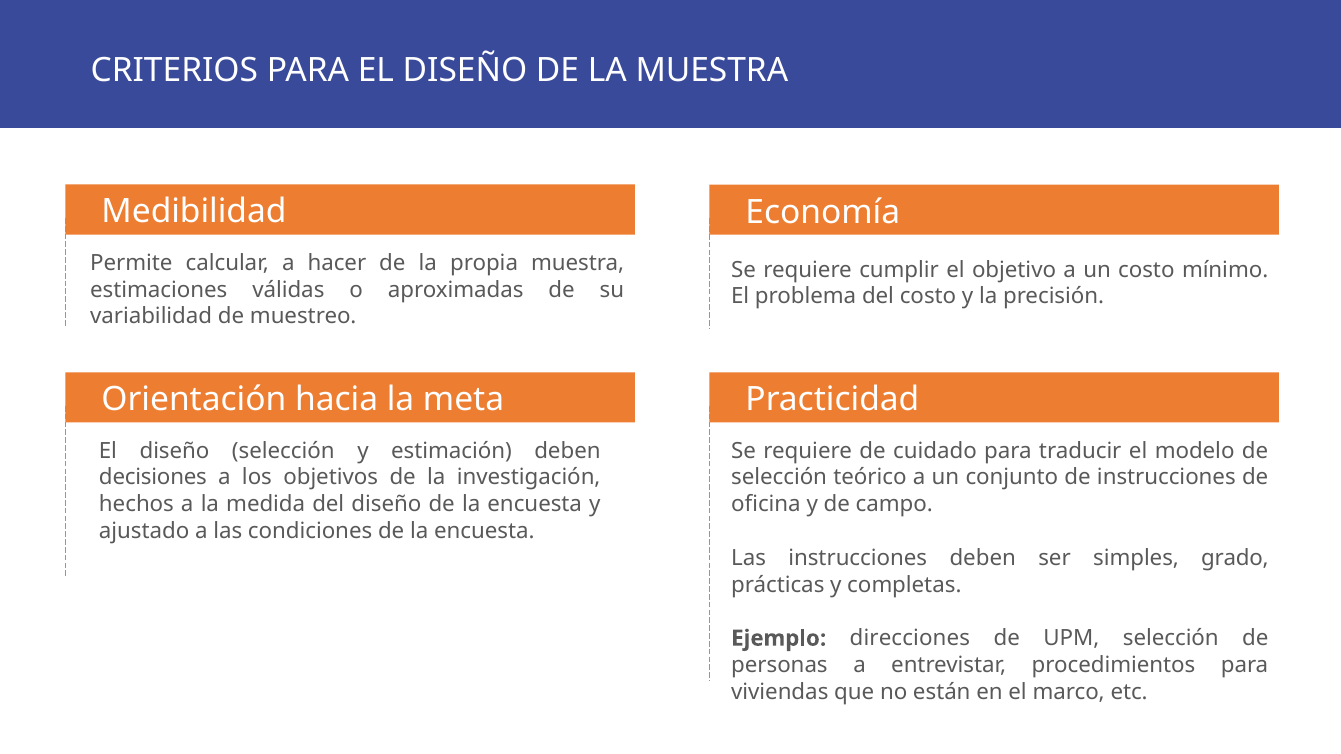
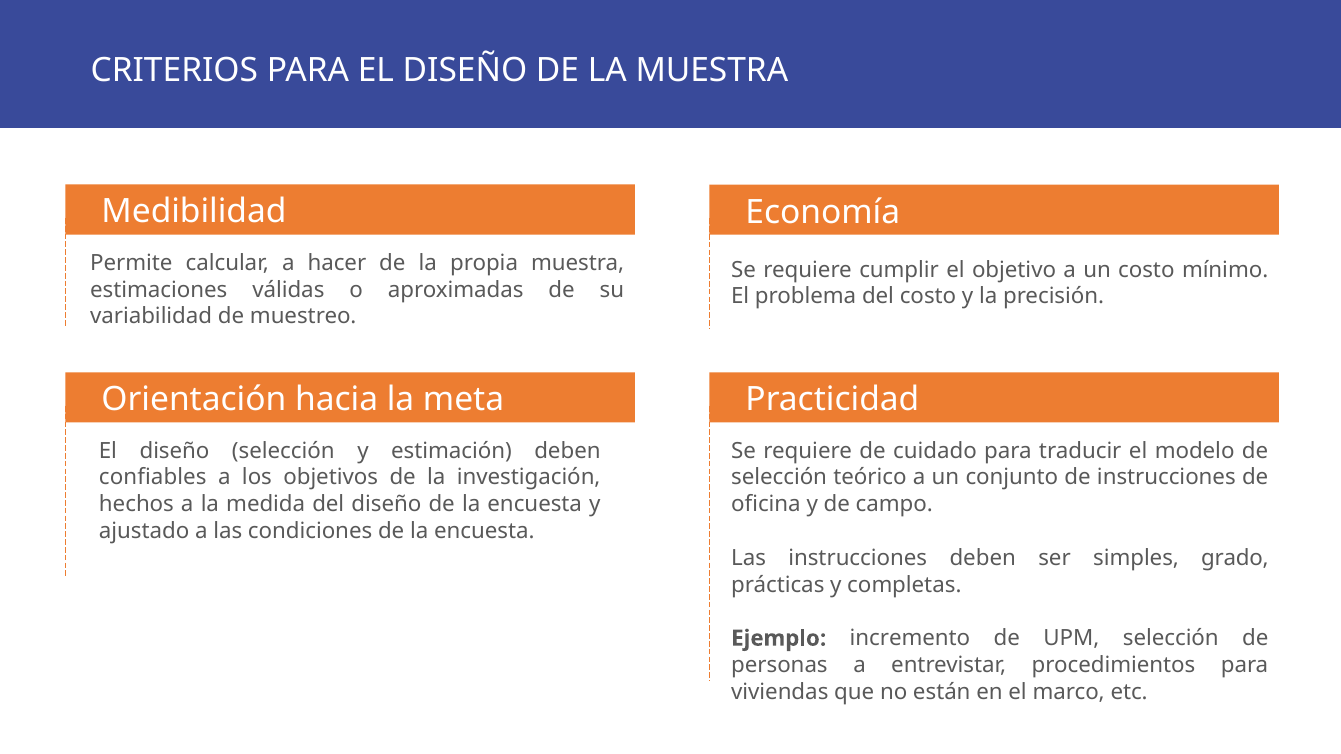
decisiones: decisiones -> confiables
direcciones: direcciones -> incremento
